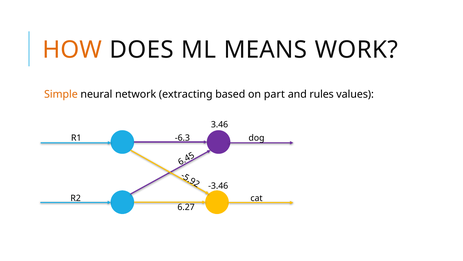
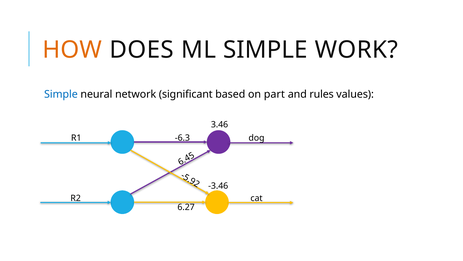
ML MEANS: MEANS -> SIMPLE
Simple at (61, 94) colour: orange -> blue
extracting: extracting -> significant
